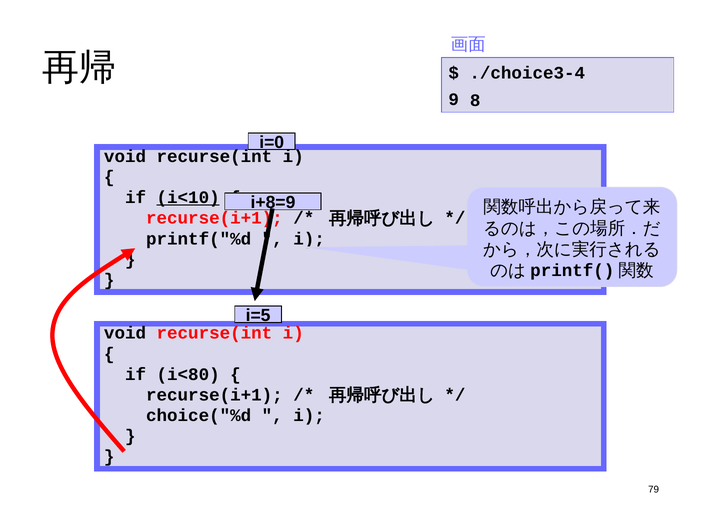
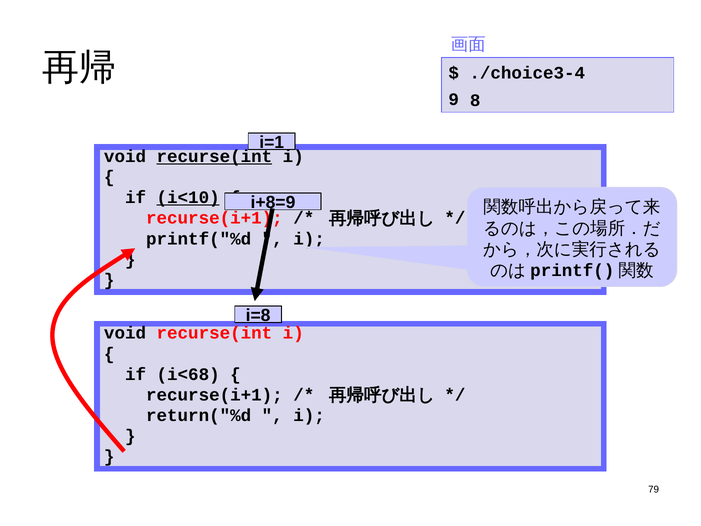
i=0: i=0 -> i=1
recurse(int at (214, 156) underline: none -> present
i=5: i=5 -> i=8
i<80: i<80 -> i<68
choice("%d: choice("%d -> return("%d
